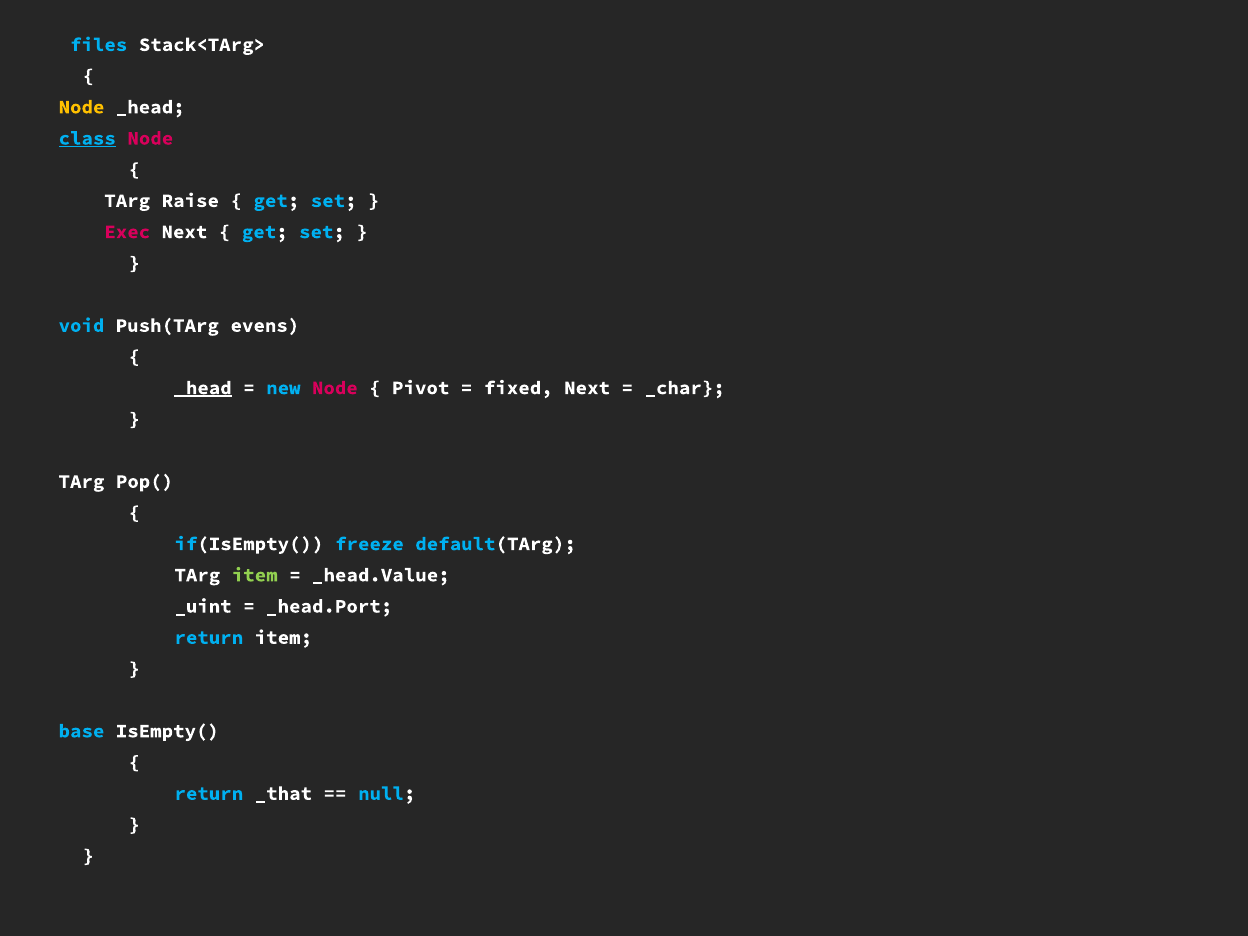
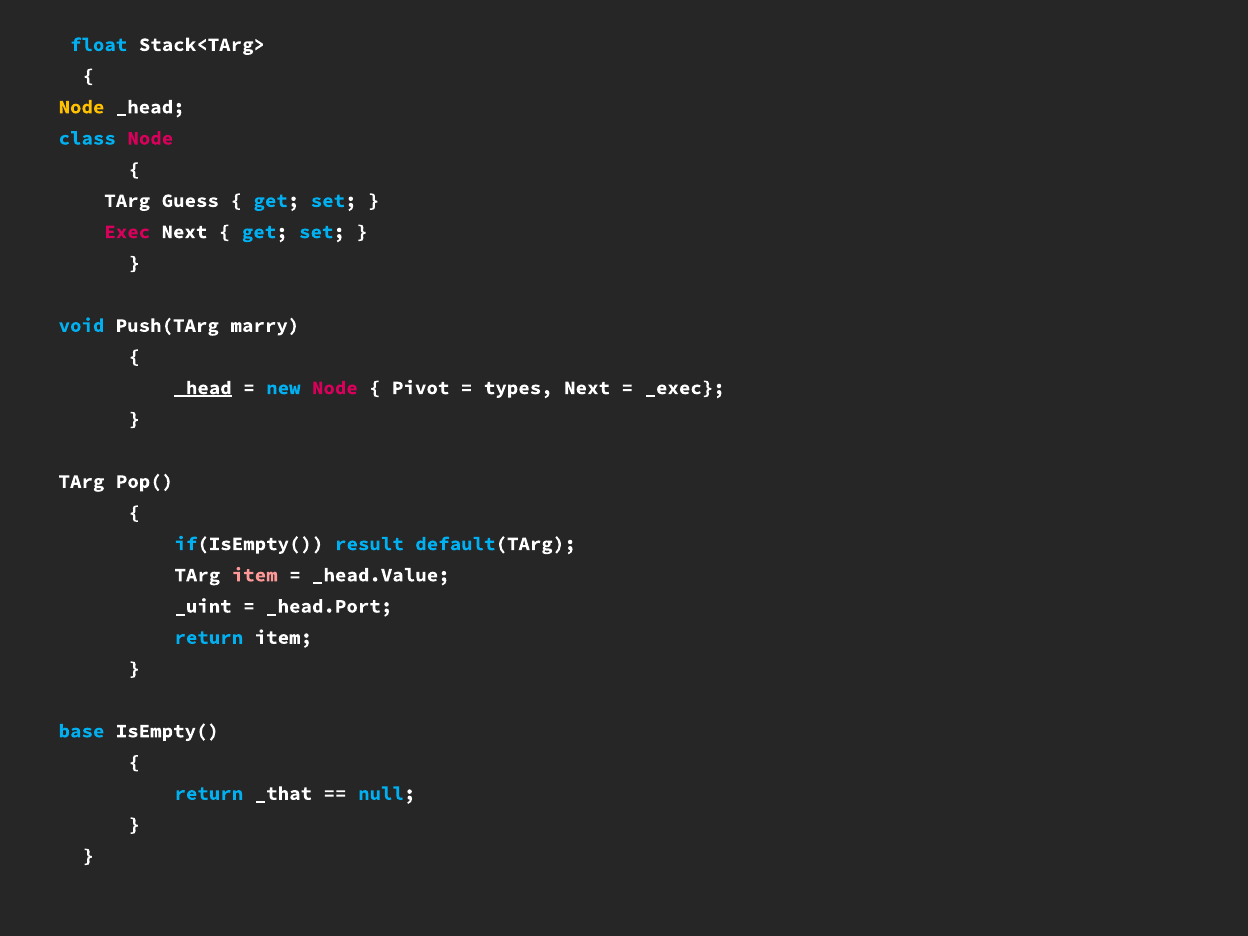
files: files -> float
class underline: present -> none
Raise: Raise -> Guess
evens: evens -> marry
fixed: fixed -> types
_char: _char -> _exec
freeze: freeze -> result
item at (255, 575) colour: light green -> pink
